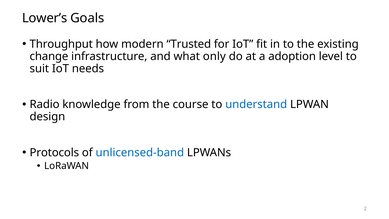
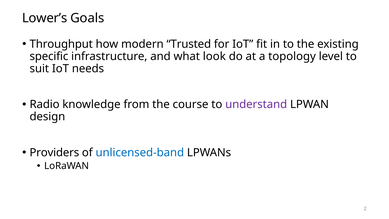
change: change -> specific
only: only -> look
adoption: adoption -> topology
understand colour: blue -> purple
Protocols: Protocols -> Providers
